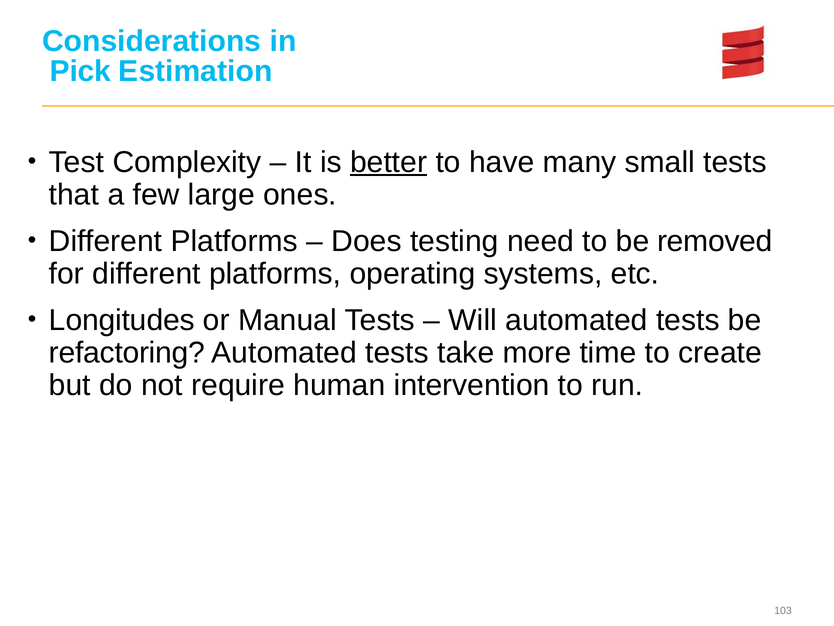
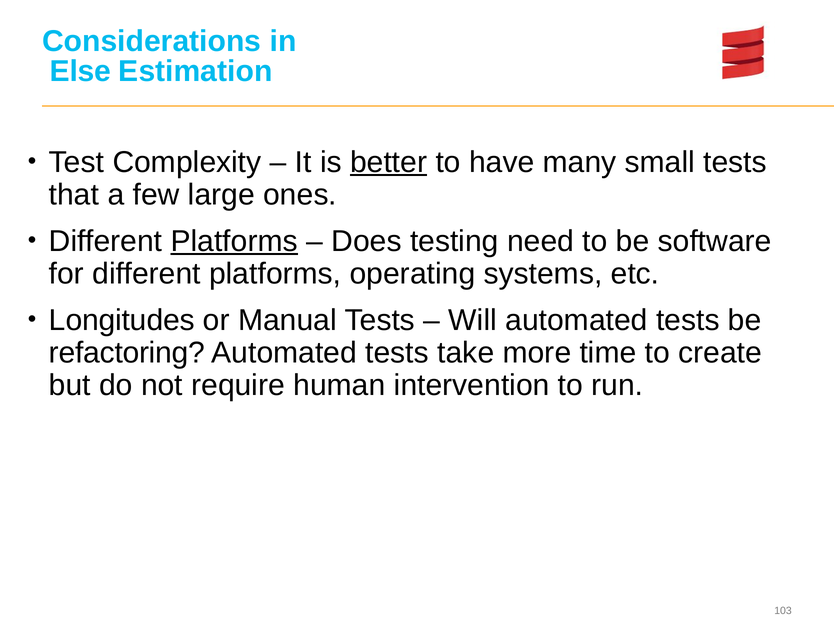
Pick: Pick -> Else
Platforms at (234, 241) underline: none -> present
removed: removed -> software
